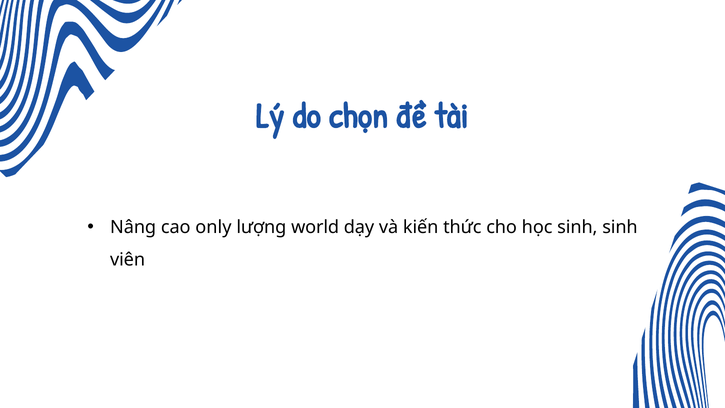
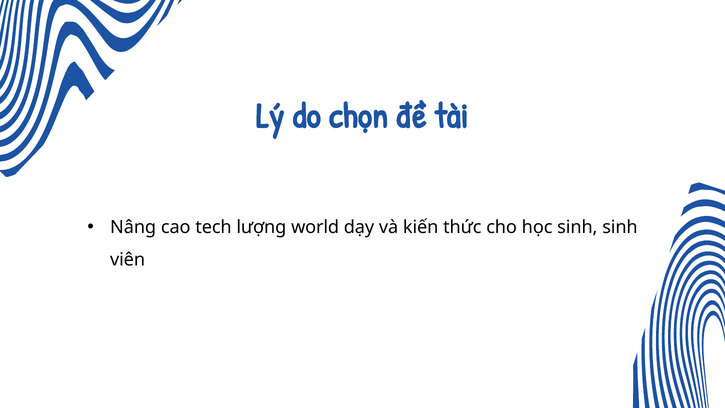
only: only -> tech
